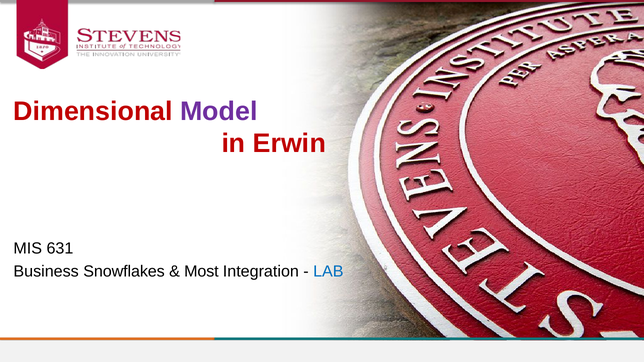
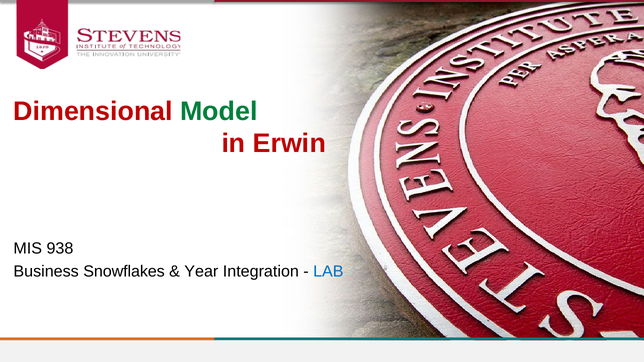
Model colour: purple -> green
631: 631 -> 938
Most: Most -> Year
